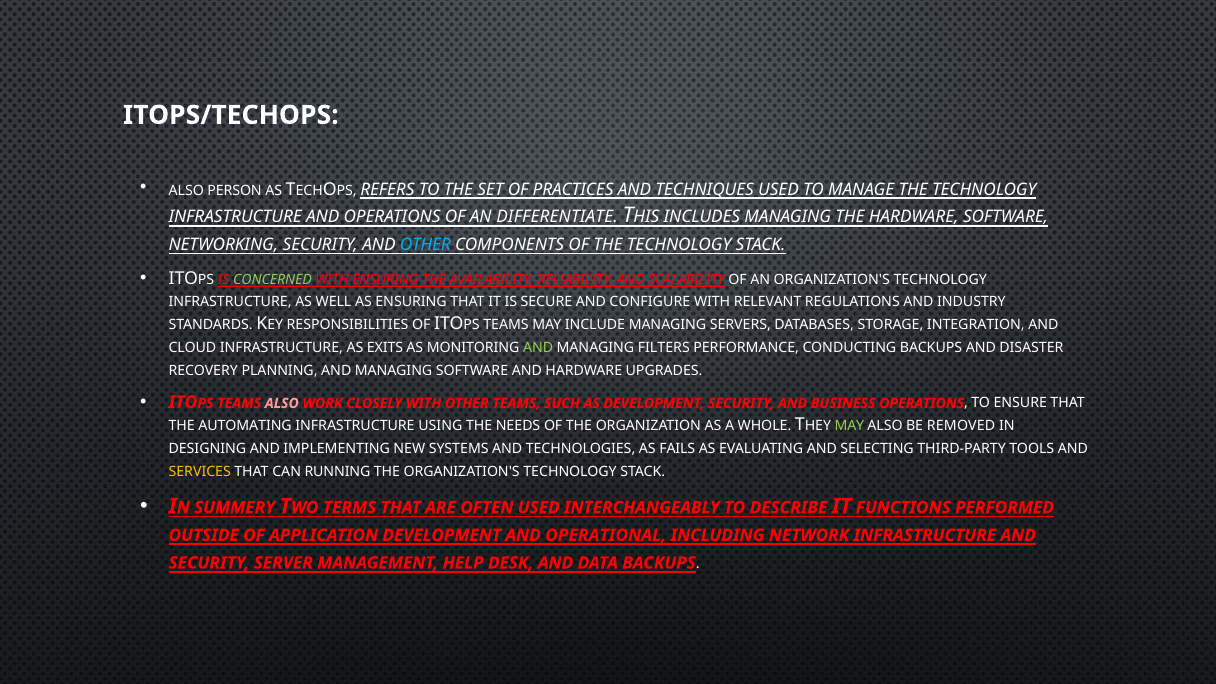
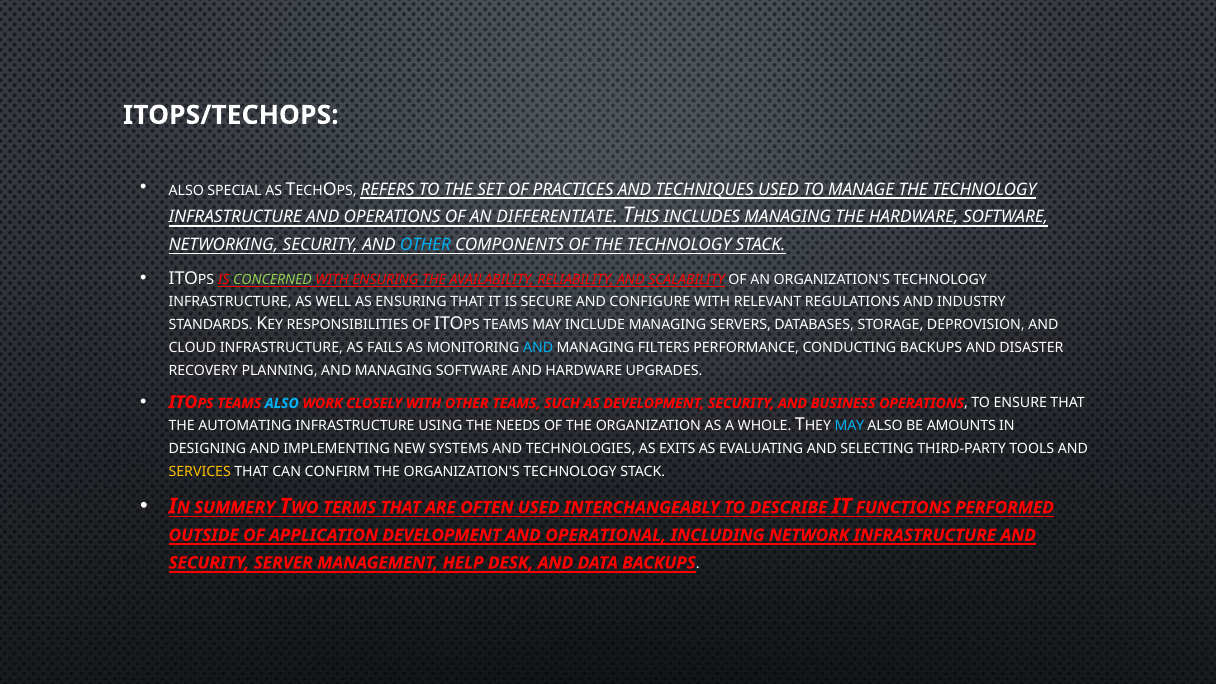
PERSON: PERSON -> SPECIAL
INTEGRATION: INTEGRATION -> DEPROVISION
EXITS: EXITS -> FAILS
AND at (538, 348) colour: light green -> light blue
ALSO at (282, 403) colour: pink -> light blue
MAY at (849, 426) colour: light green -> light blue
REMOVED: REMOVED -> AMOUNTS
FAILS: FAILS -> EXITS
RUNNING: RUNNING -> CONFIRM
